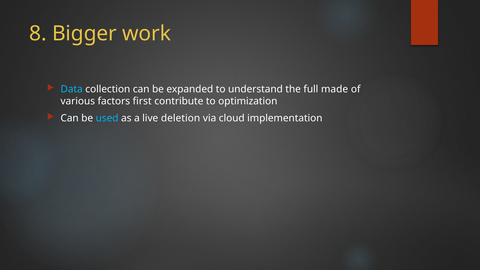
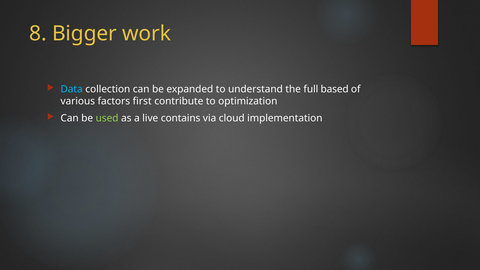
made: made -> based
used colour: light blue -> light green
deletion: deletion -> contains
